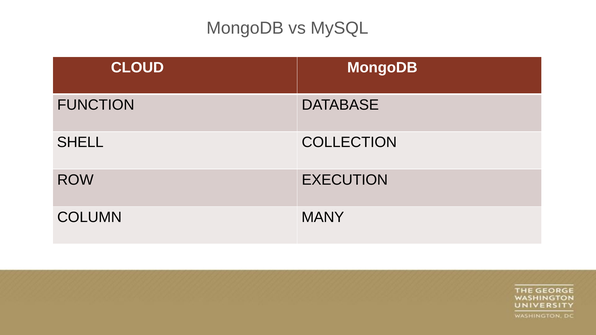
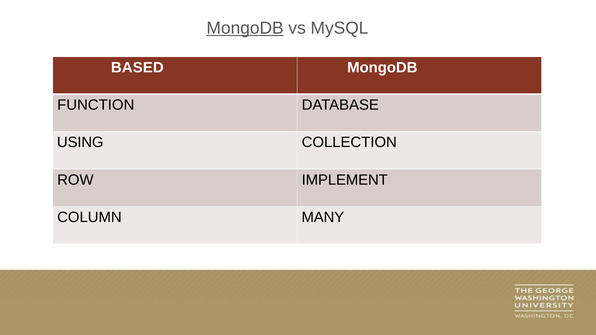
MongoDB at (245, 28) underline: none -> present
CLOUD: CLOUD -> BASED
SHELL: SHELL -> USING
EXECUTION: EXECUTION -> IMPLEMENT
